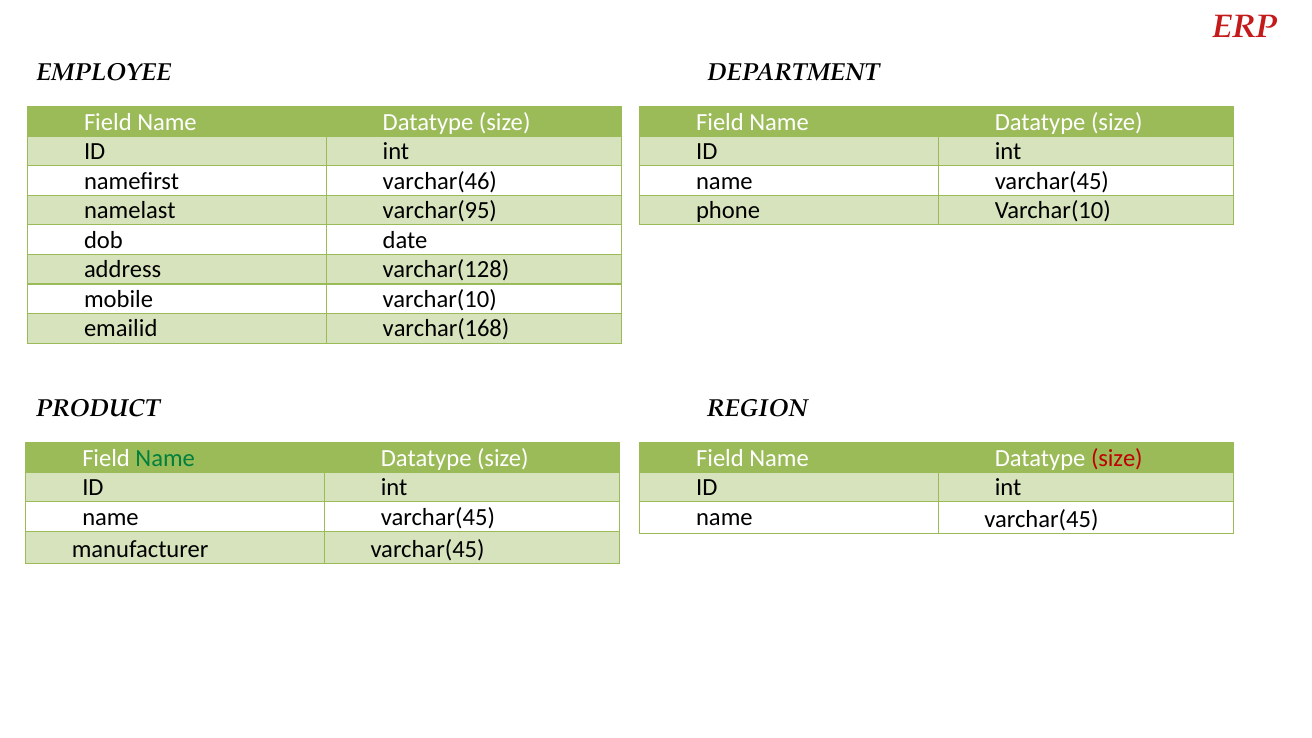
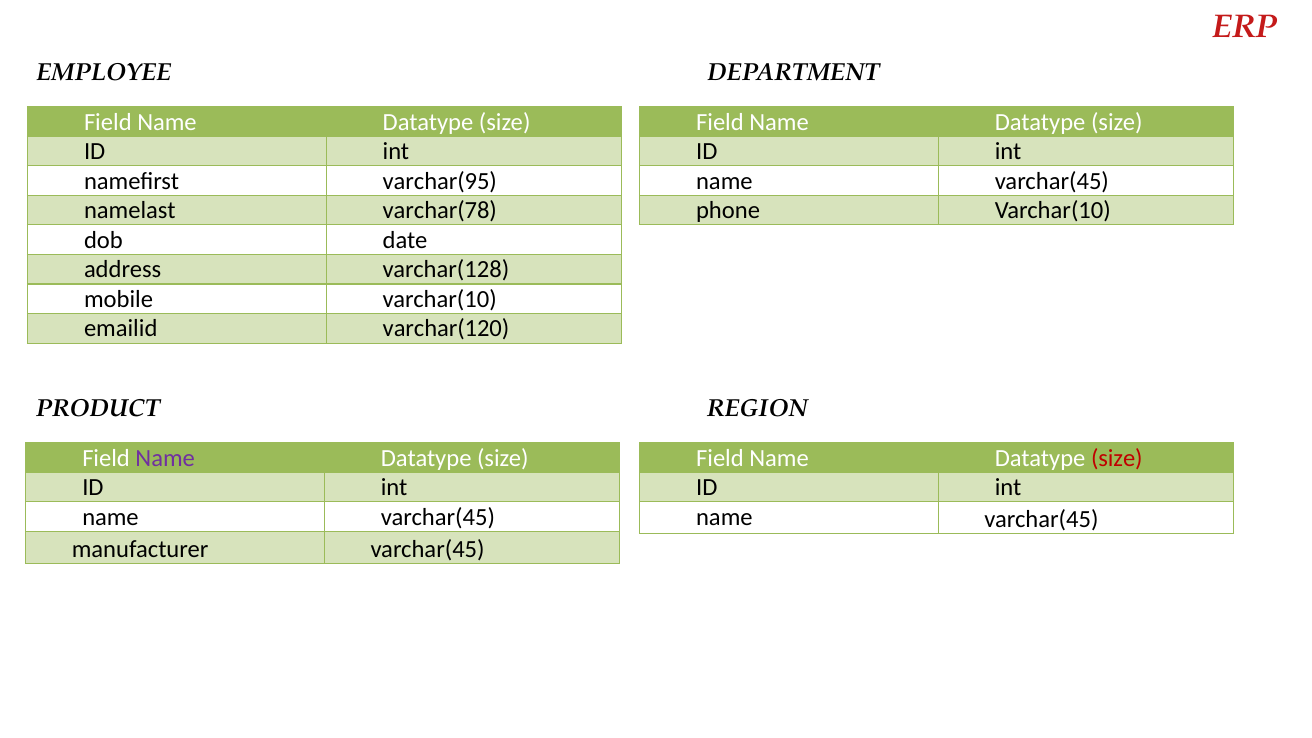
varchar(46: varchar(46 -> varchar(95
varchar(95: varchar(95 -> varchar(78
varchar(168: varchar(168 -> varchar(120
Name at (165, 458) colour: green -> purple
